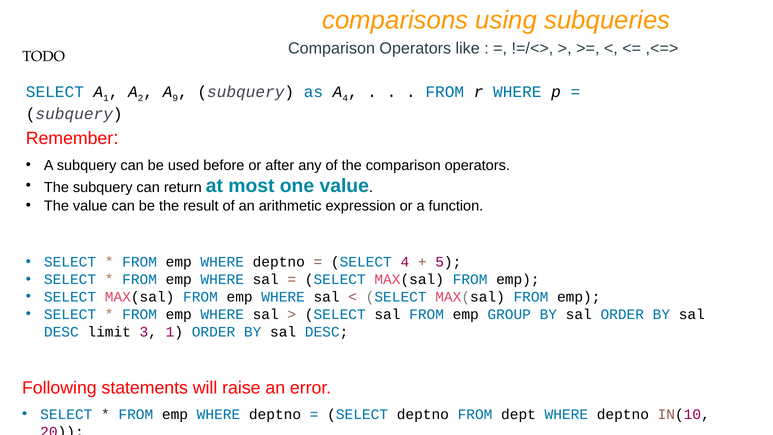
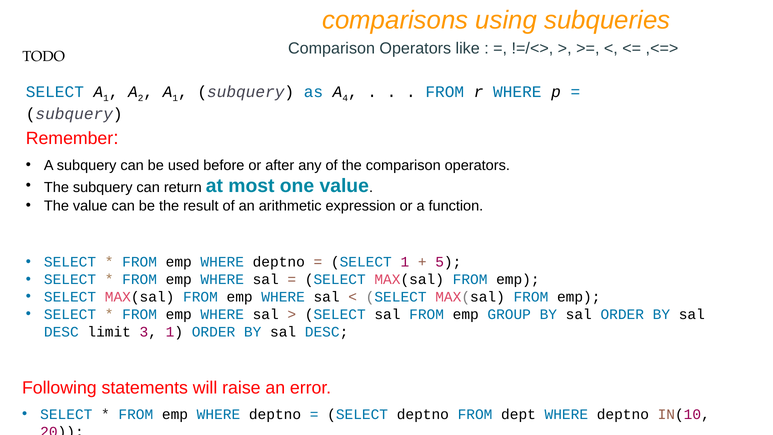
9 at (175, 98): 9 -> 1
SELECT 4: 4 -> 1
